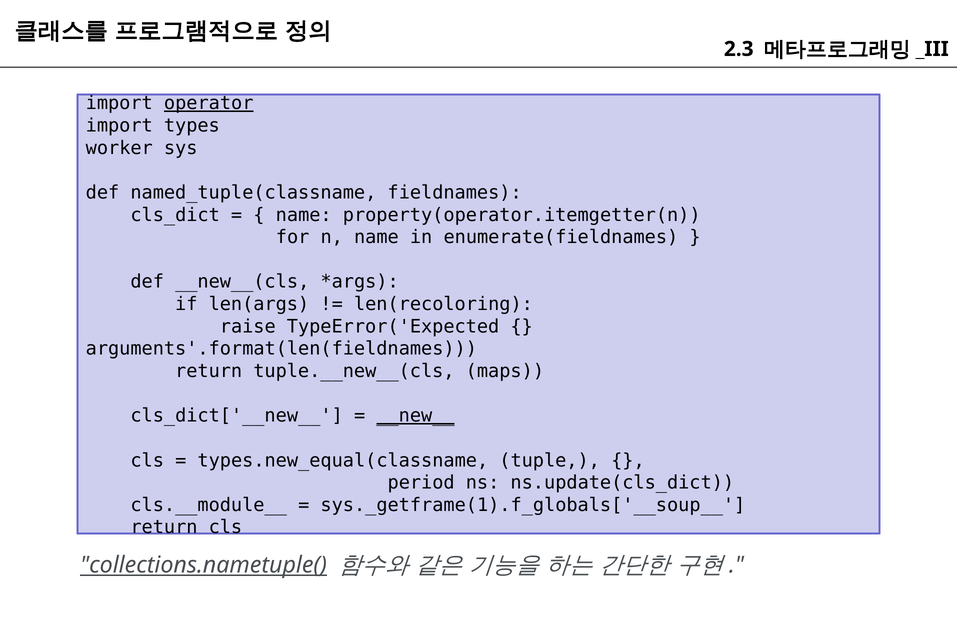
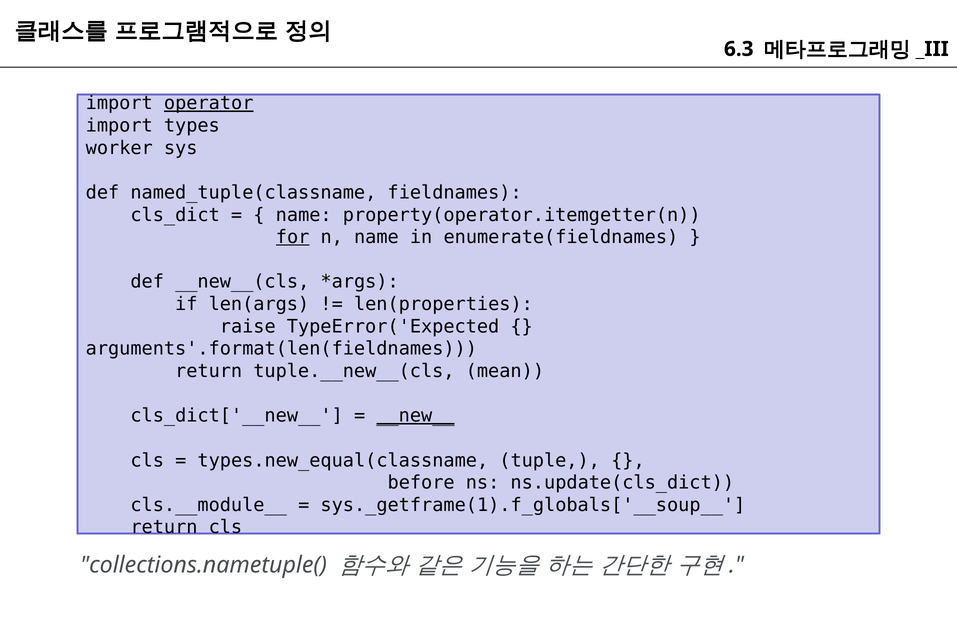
2.3: 2.3 -> 6.3
for underline: none -> present
len(recoloring: len(recoloring -> len(properties
maps: maps -> mean
period: period -> before
collections.nametuple( underline: present -> none
